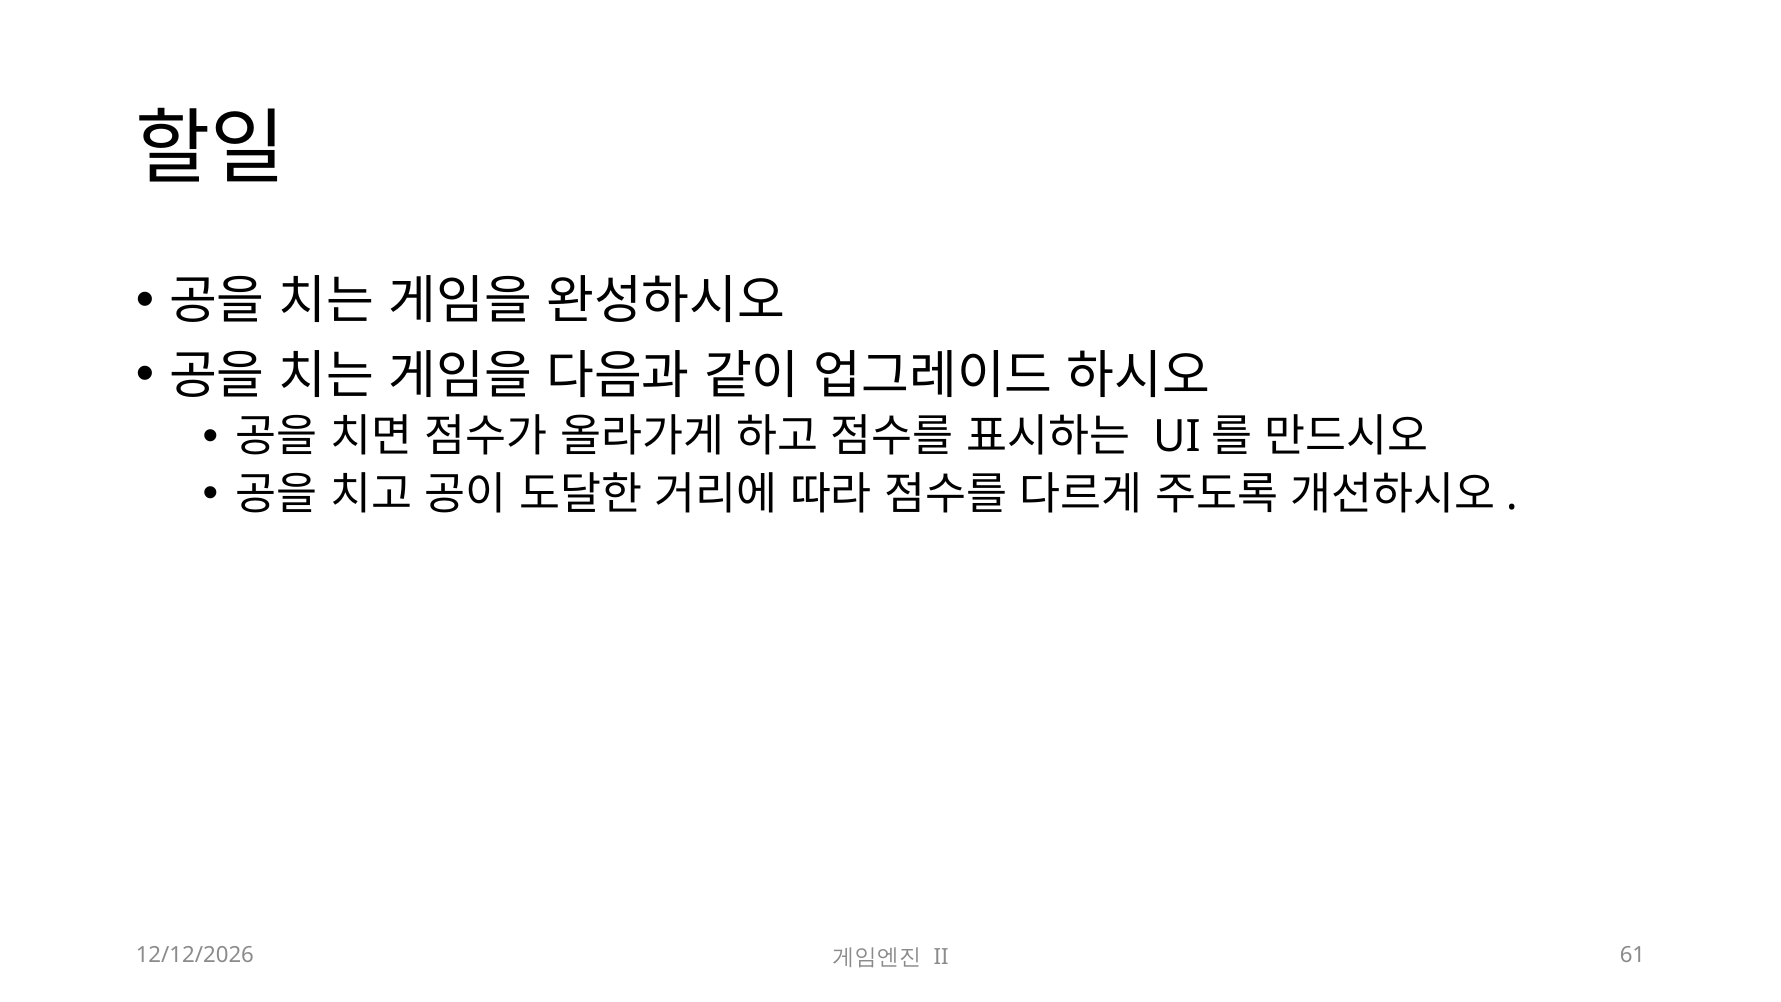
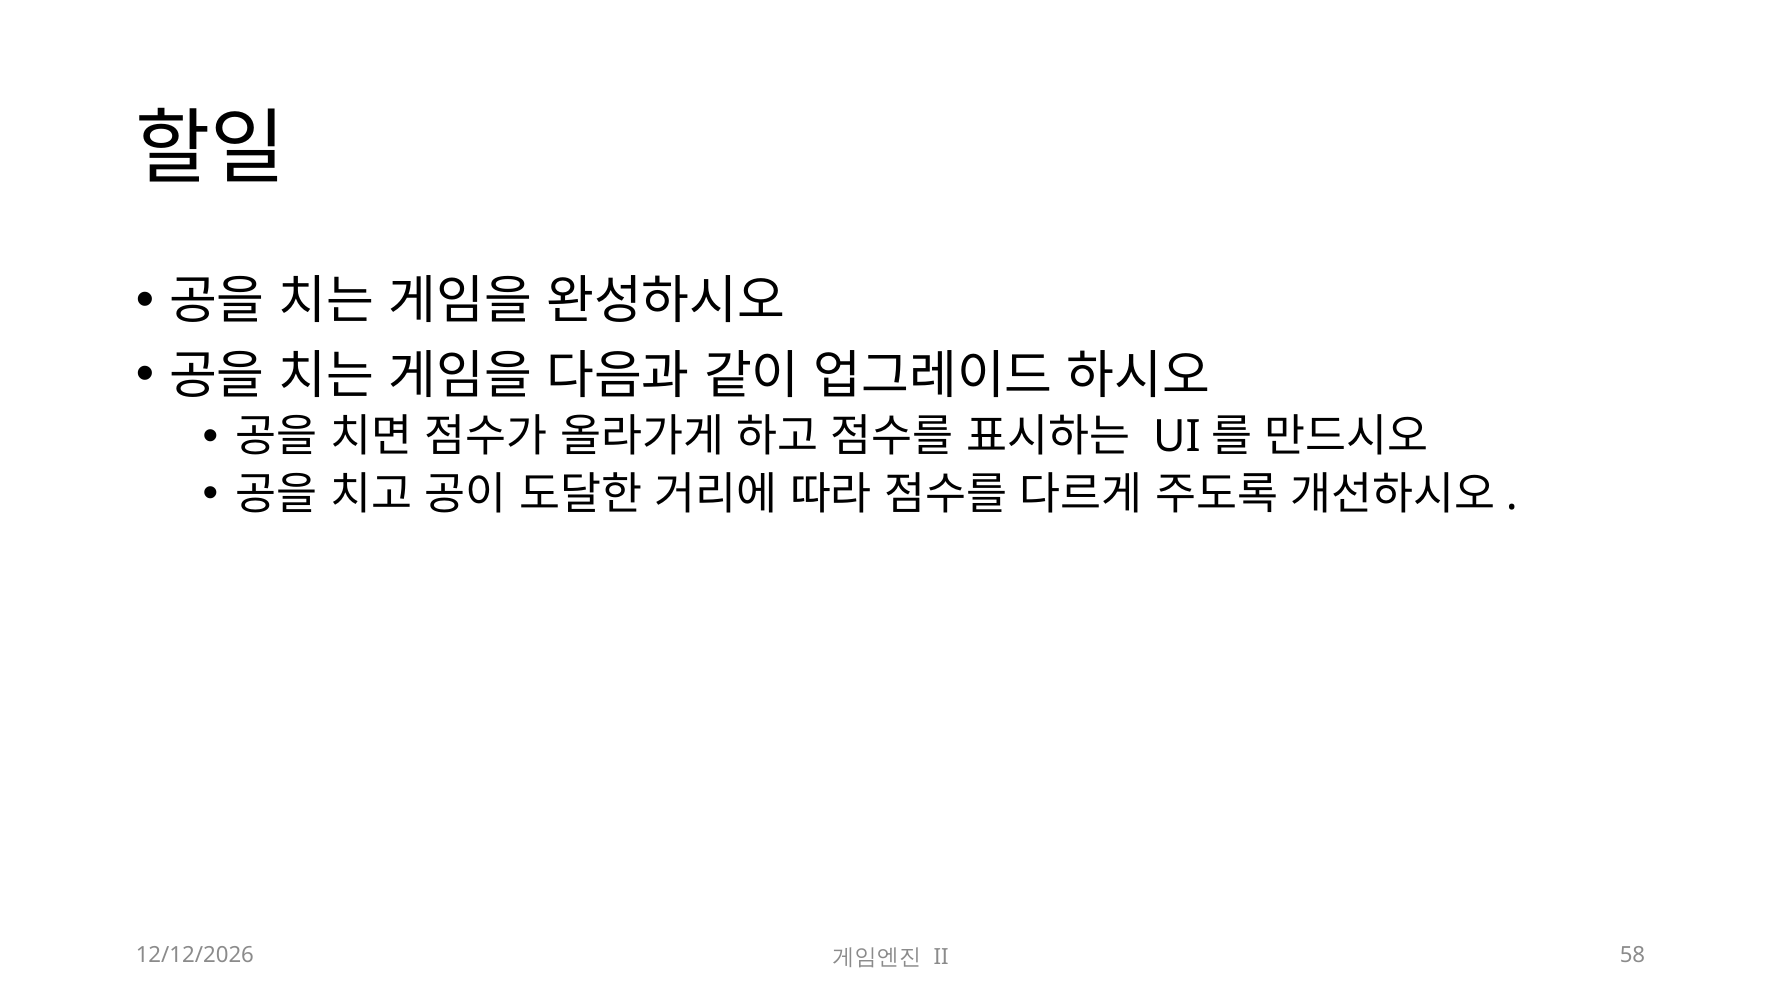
61: 61 -> 58
